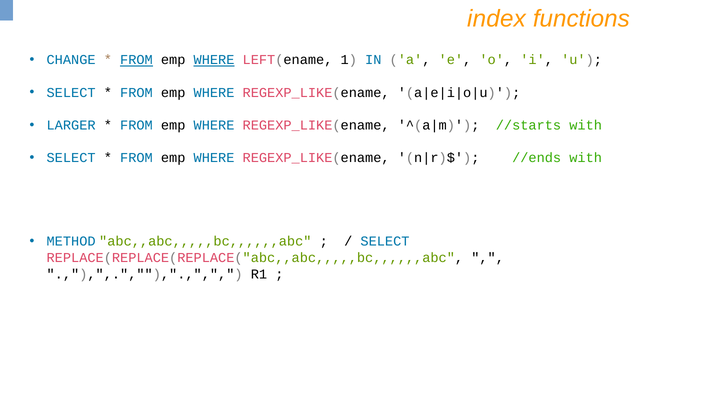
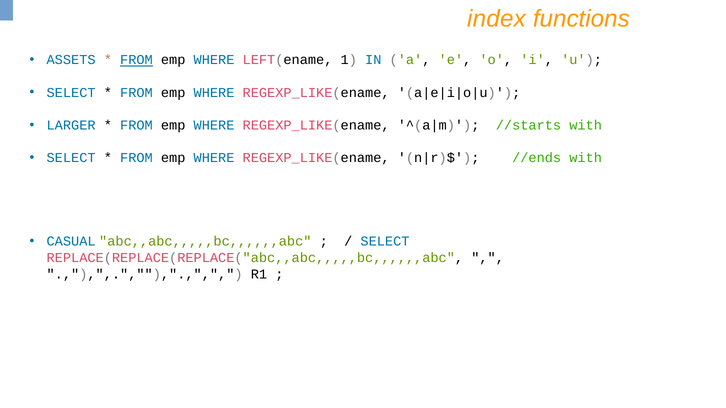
CHANGE: CHANGE -> ASSETS
WHERE at (214, 60) underline: present -> none
METHOD: METHOD -> CASUAL
